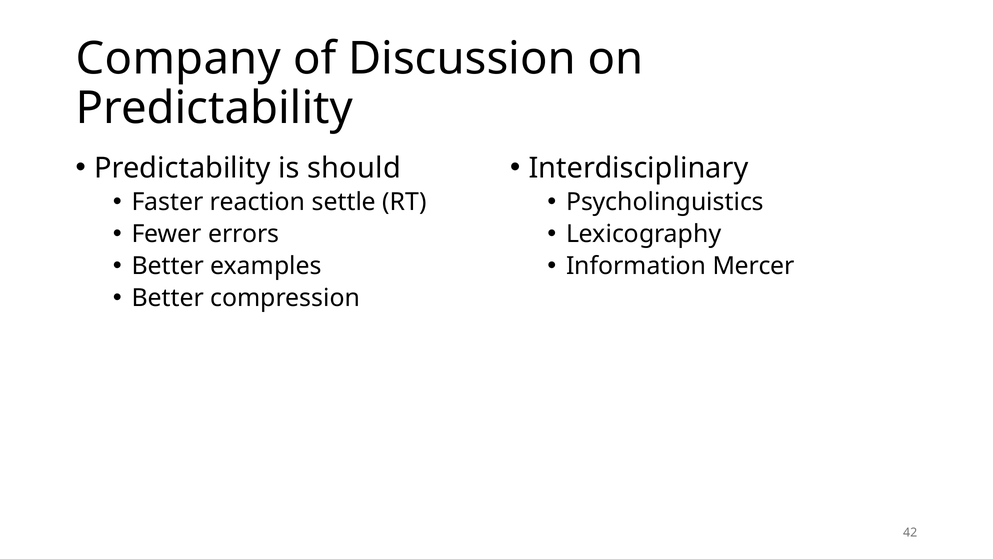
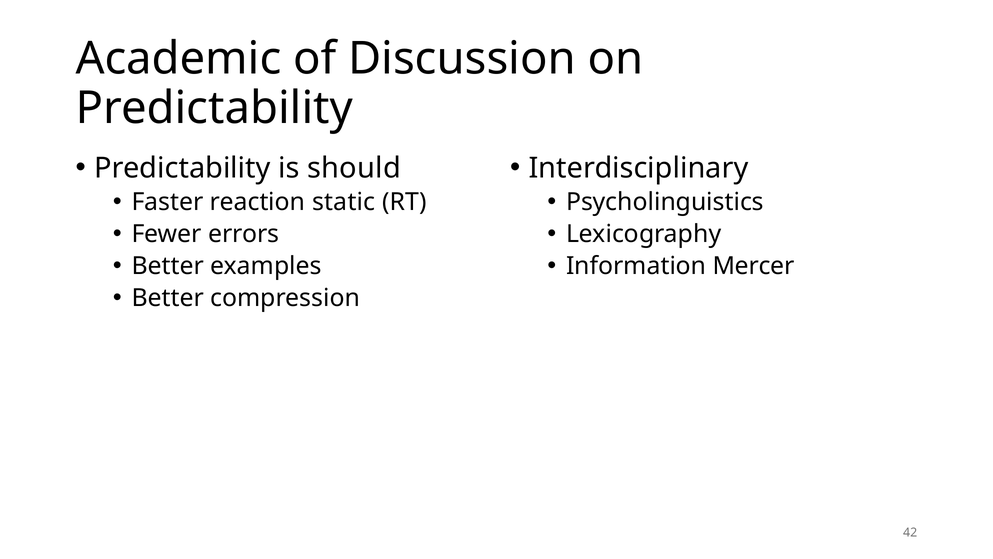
Company: Company -> Academic
settle: settle -> static
